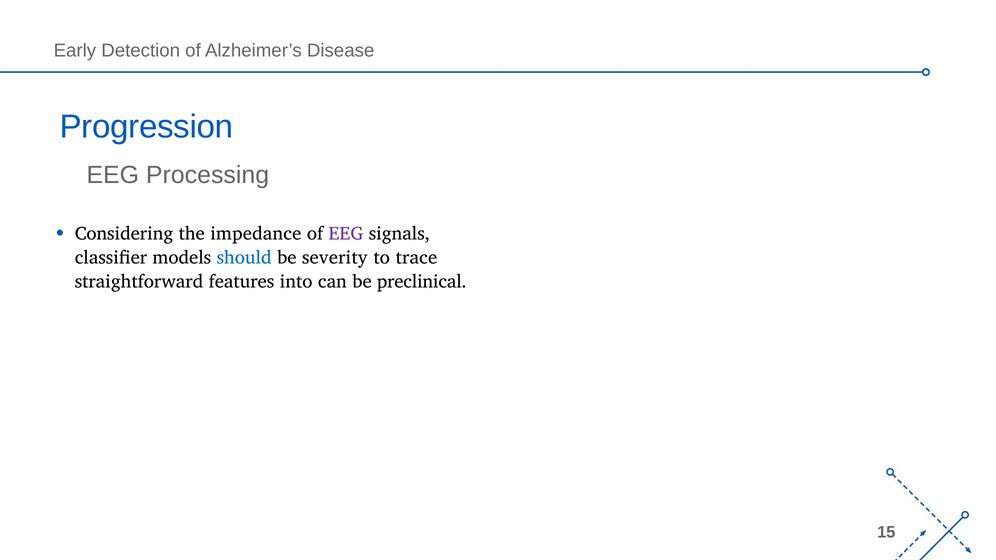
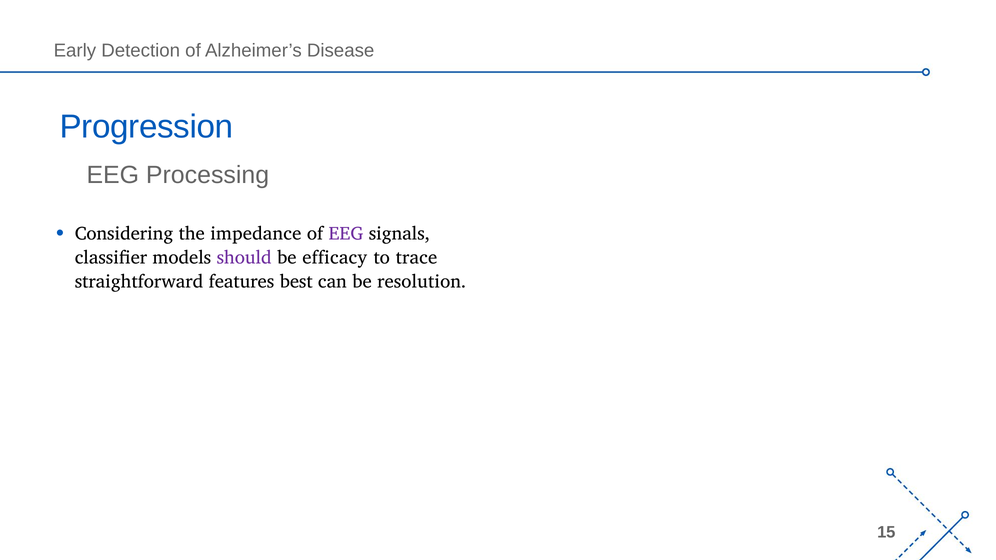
should colour: blue -> purple
severity: severity -> efficacy
into: into -> best
preclinical: preclinical -> resolution
